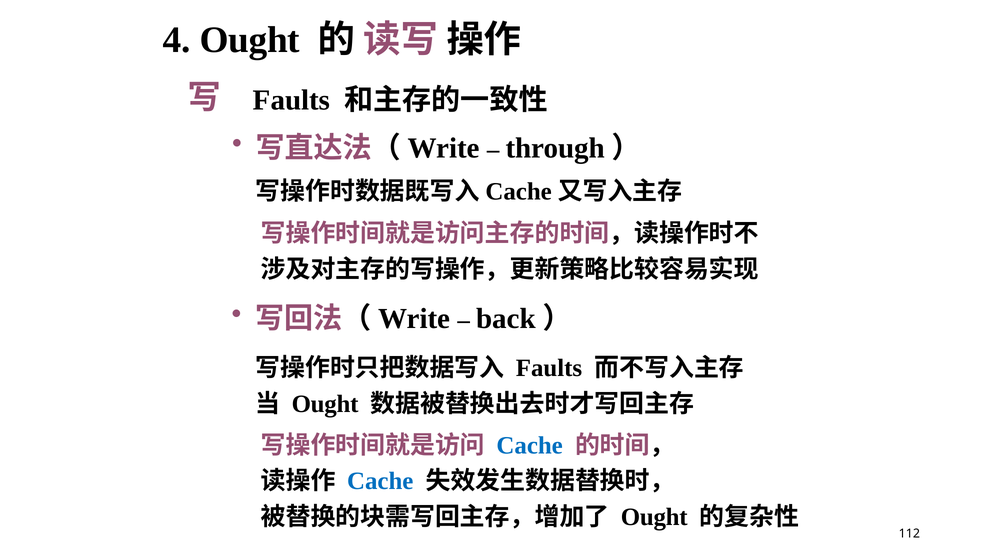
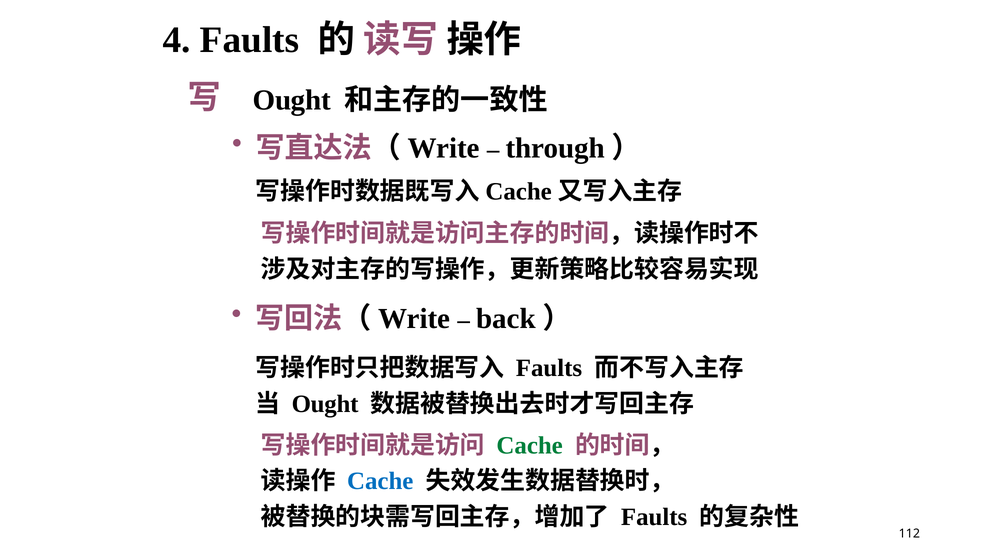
4 Ought: Ought -> Faults
Faults at (292, 100): Faults -> Ought
Cache at (530, 446) colour: blue -> green
Ought at (654, 517): Ought -> Faults
